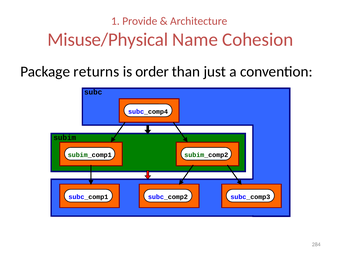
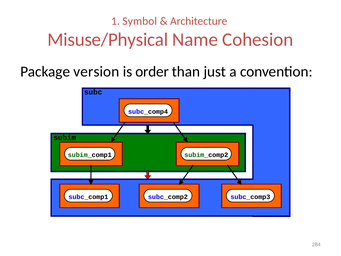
Provide: Provide -> Symbol
returns: returns -> version
